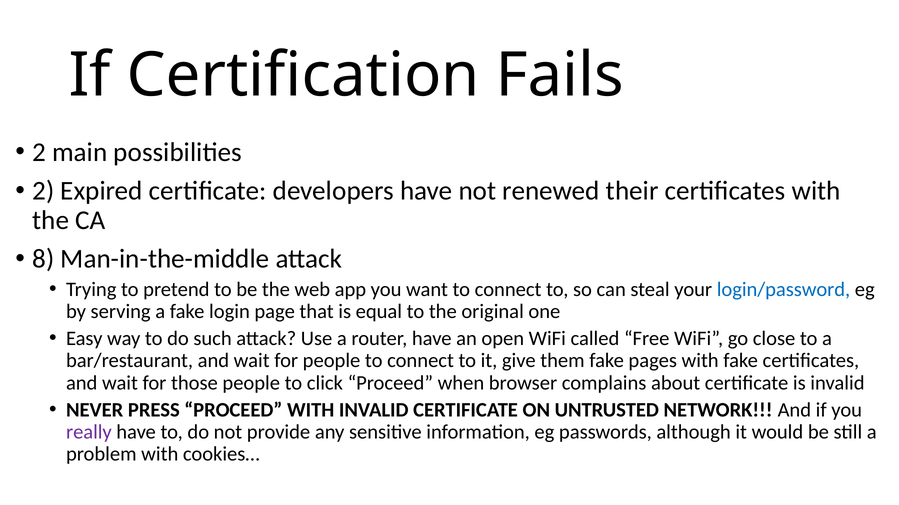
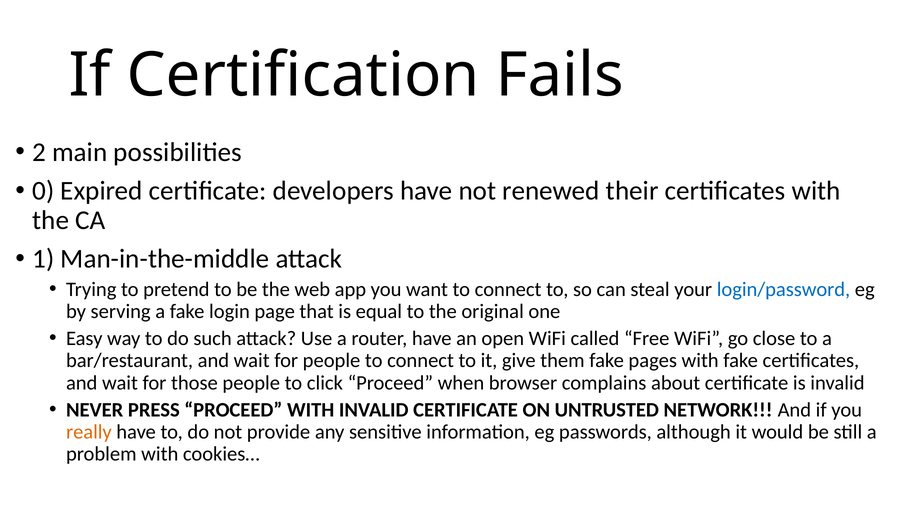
2 at (43, 191): 2 -> 0
8: 8 -> 1
really colour: purple -> orange
